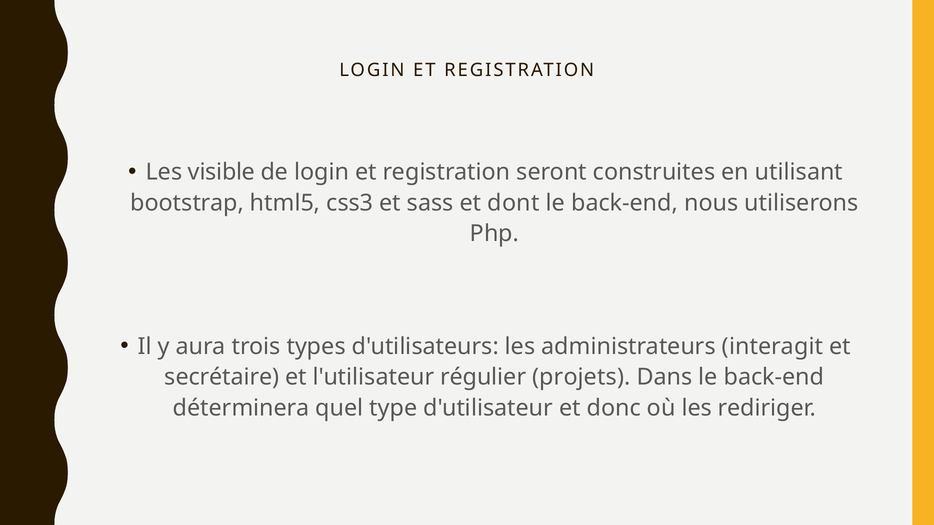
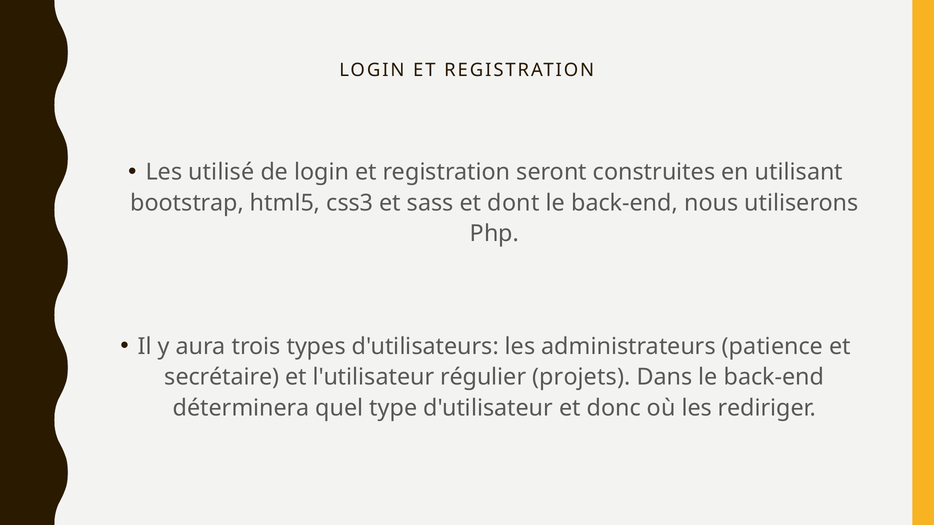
visible: visible -> utilisé
interagit: interagit -> patience
